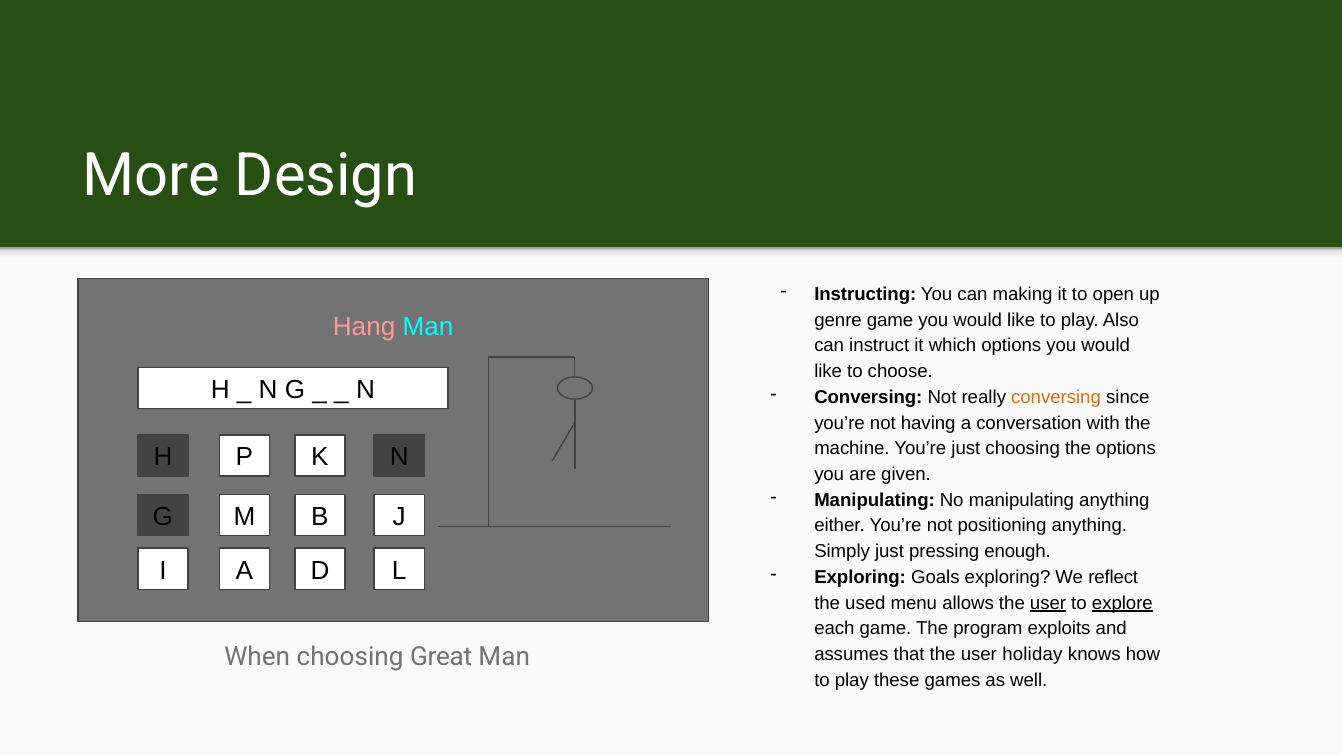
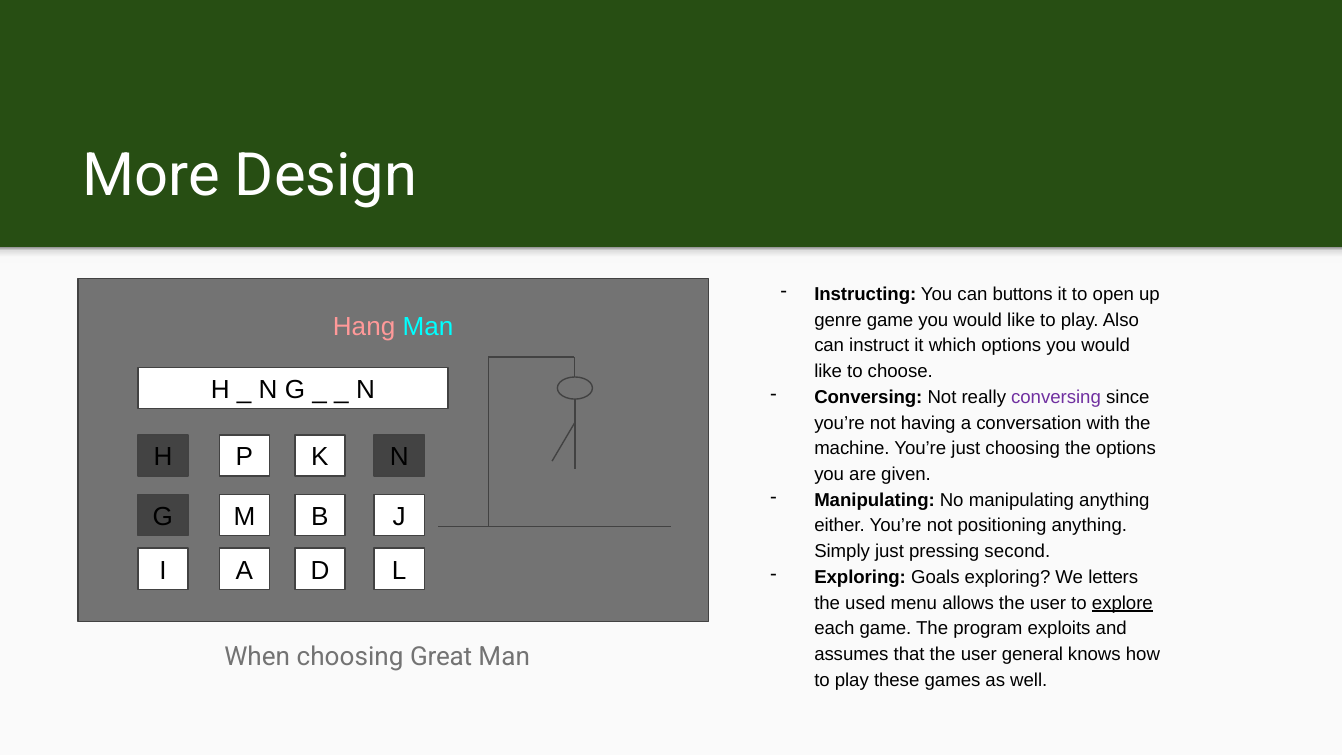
making: making -> buttons
conversing at (1056, 397) colour: orange -> purple
enough: enough -> second
reflect: reflect -> letters
user at (1048, 603) underline: present -> none
holiday: holiday -> general
